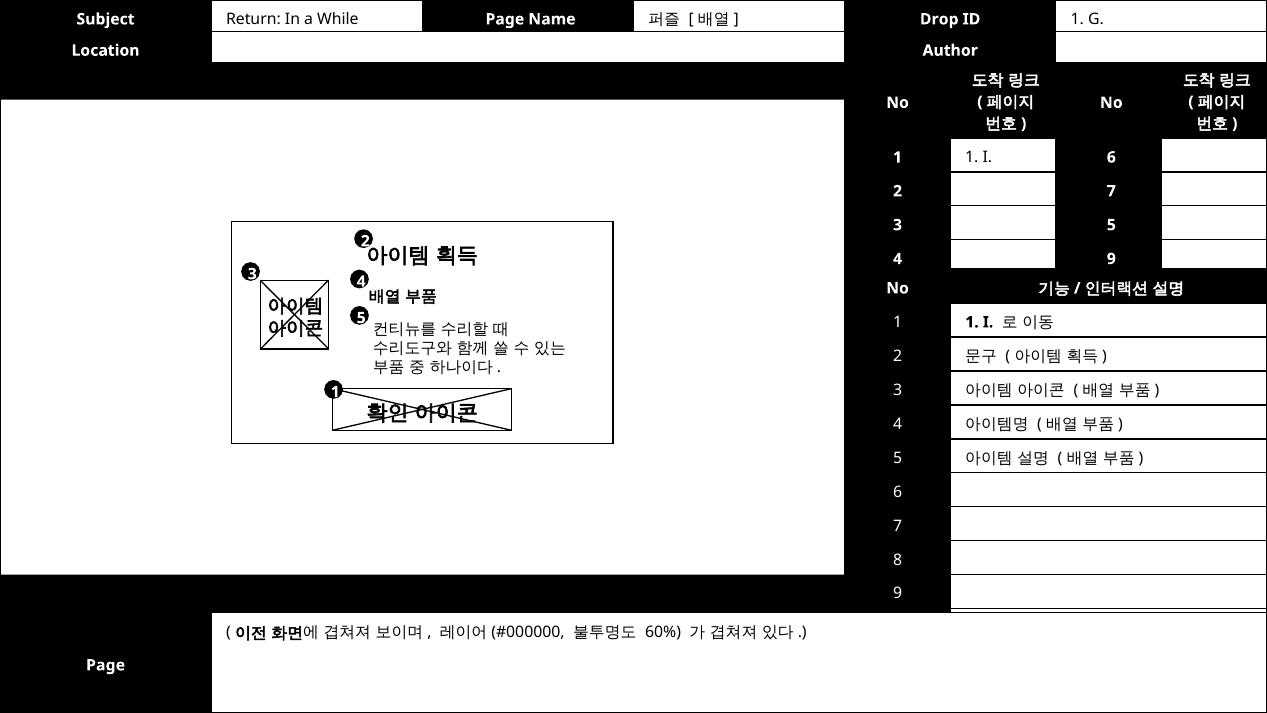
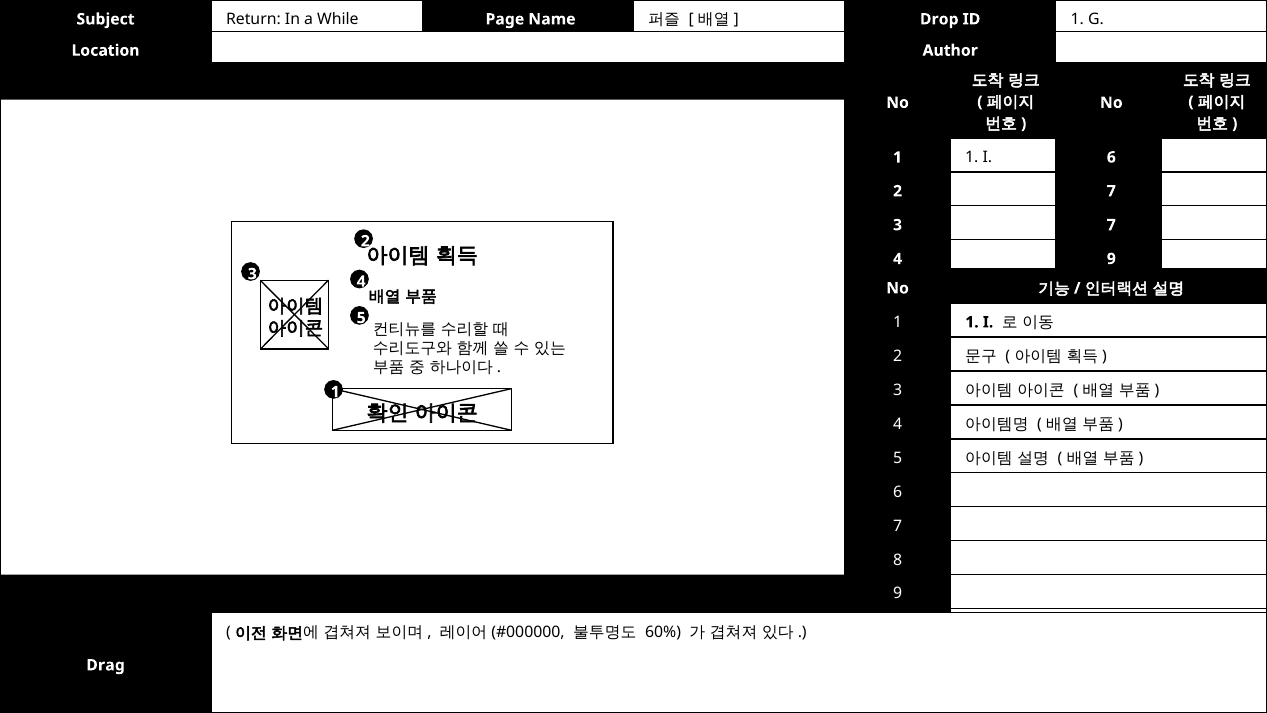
3 5: 5 -> 7
Page at (106, 665): Page -> Drag
